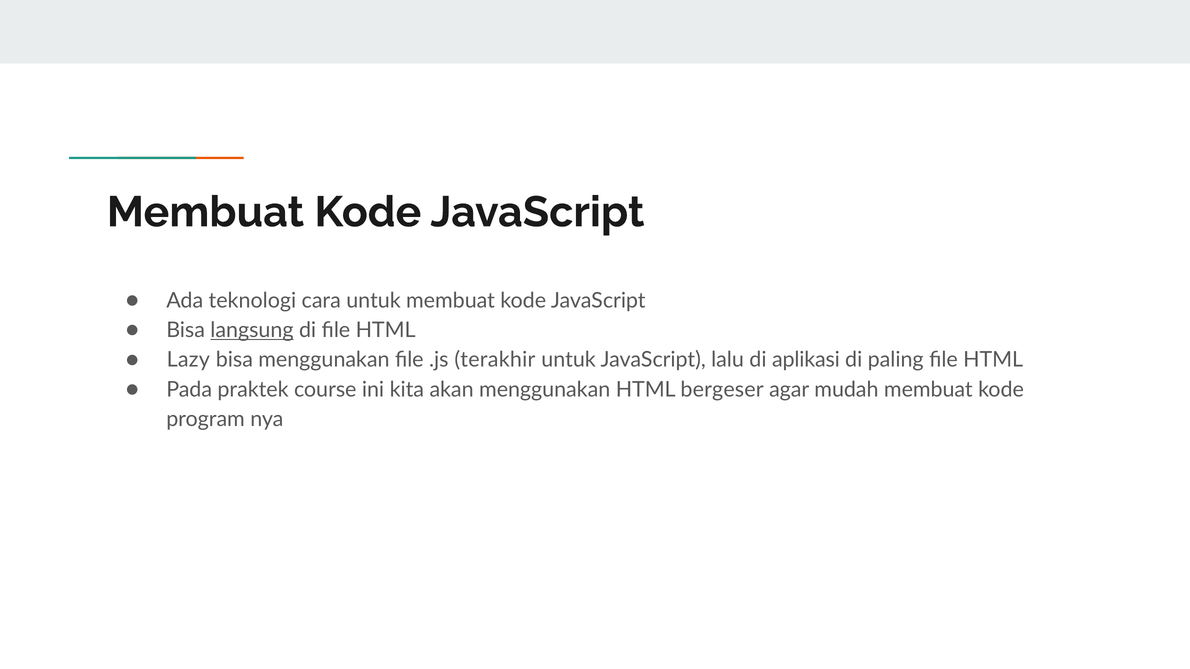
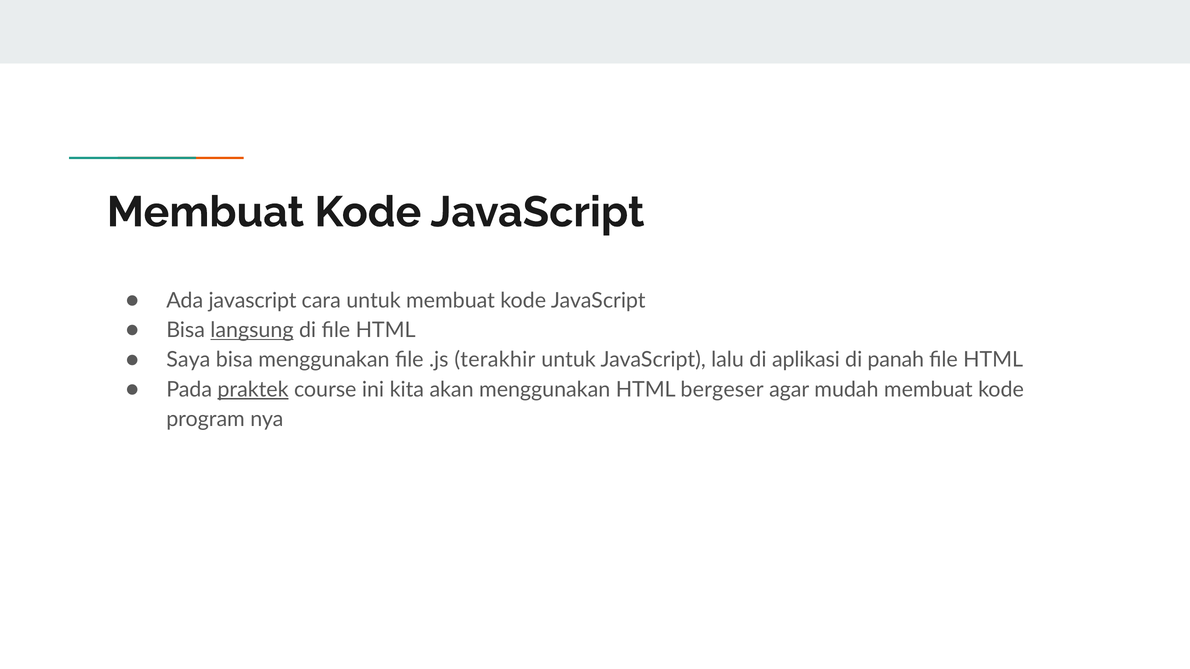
Ada teknologi: teknologi -> javascript
Lazy: Lazy -> Saya
paling: paling -> panah
praktek underline: none -> present
